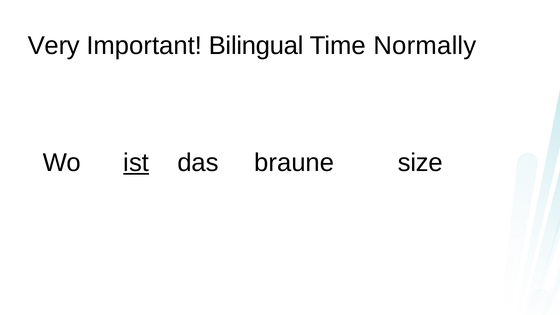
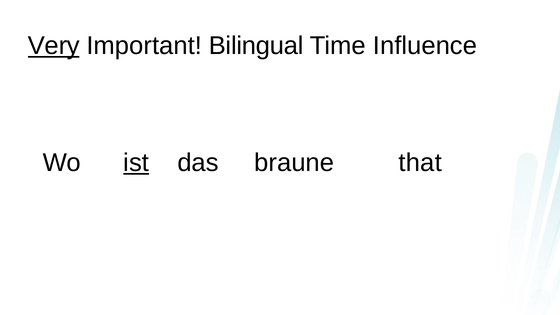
Very underline: none -> present
Normally: Normally -> Influence
size: size -> that
